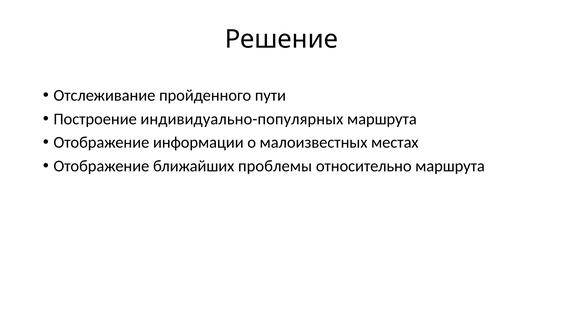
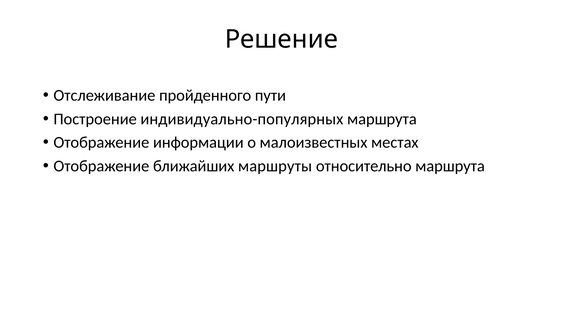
проблемы: проблемы -> маршруты
